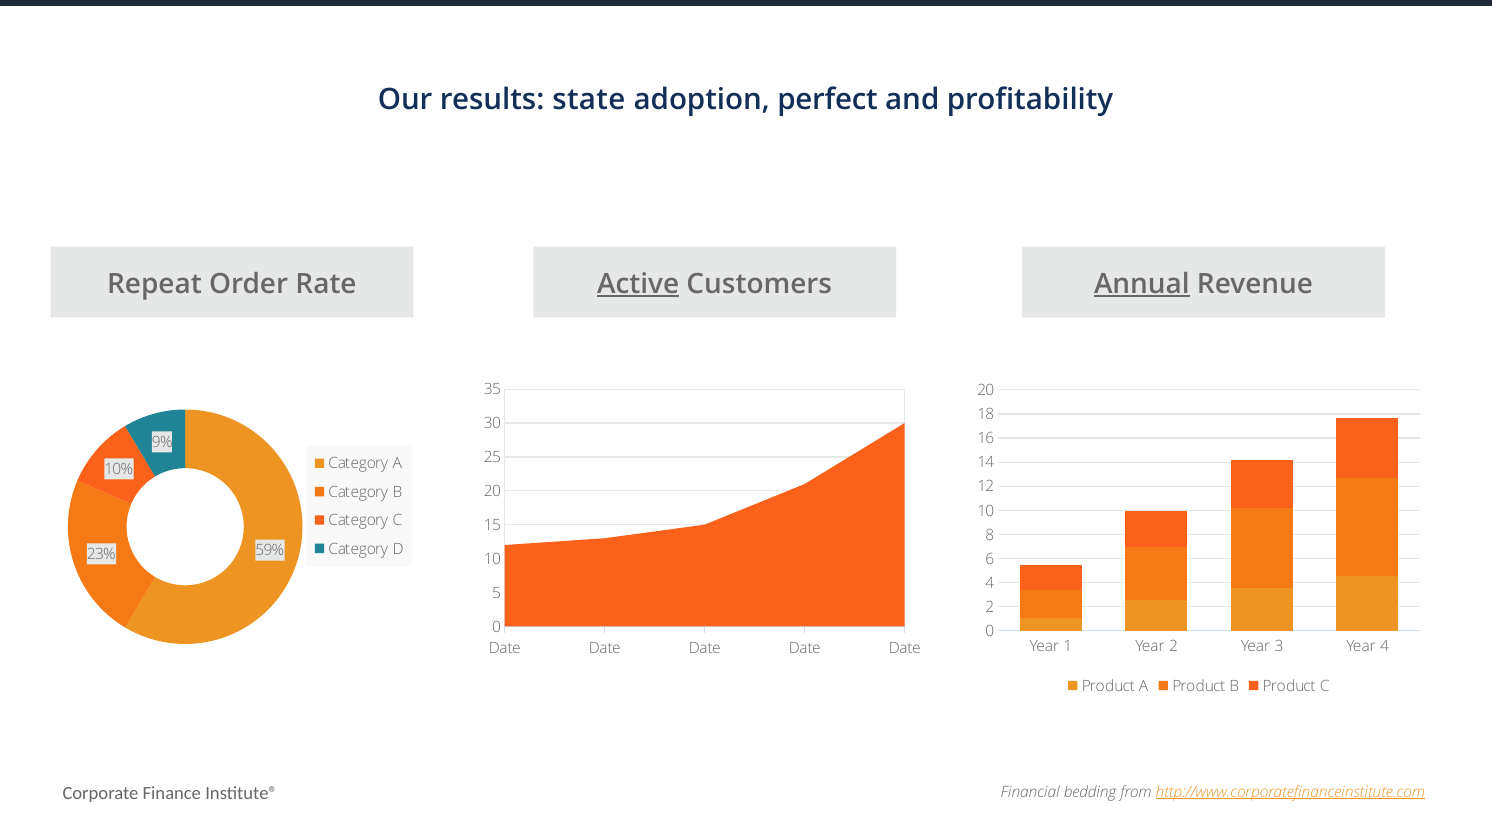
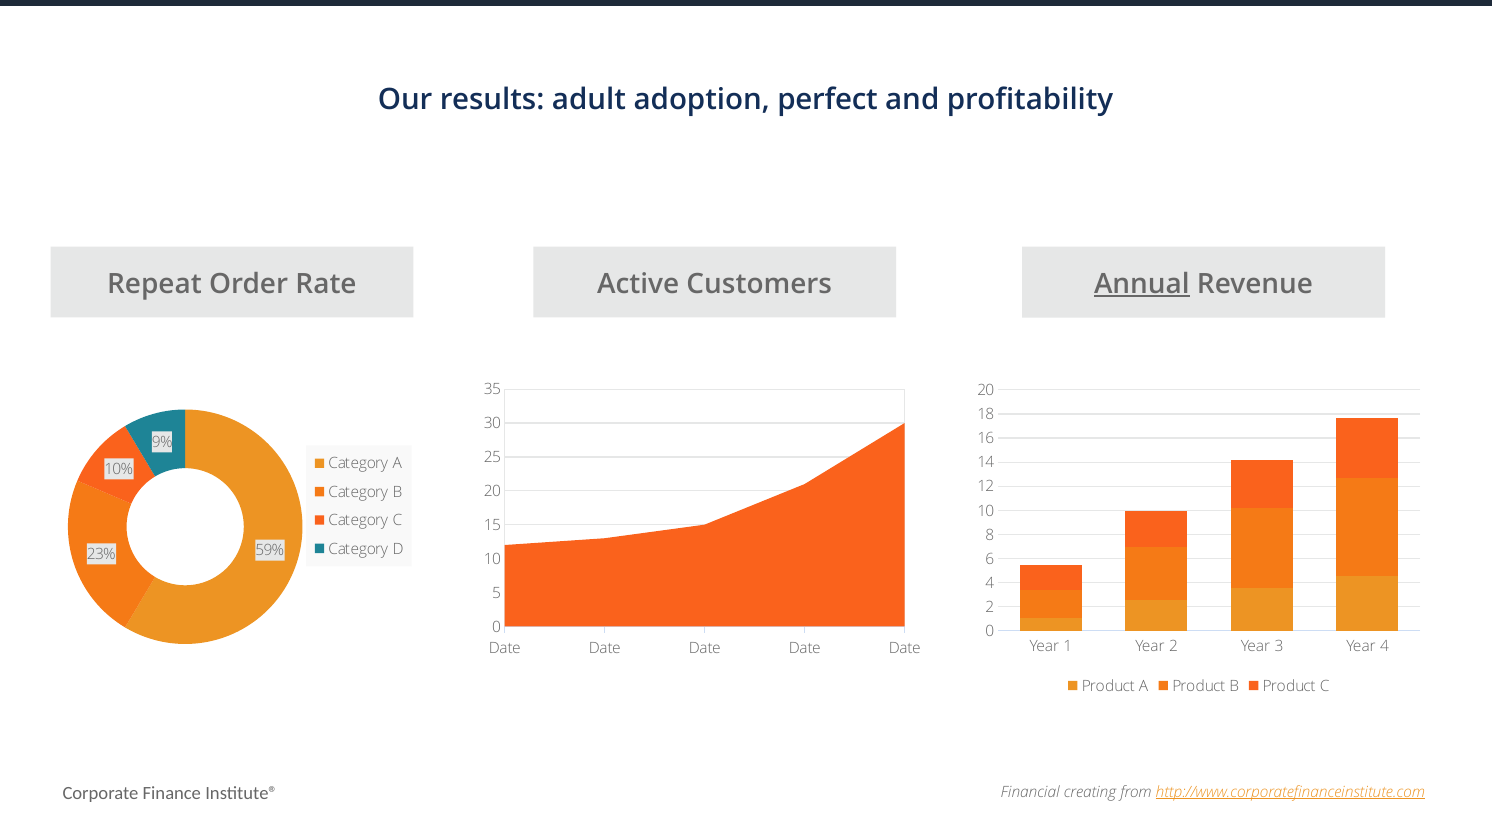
state: state -> adult
Active underline: present -> none
bedding: bedding -> creating
